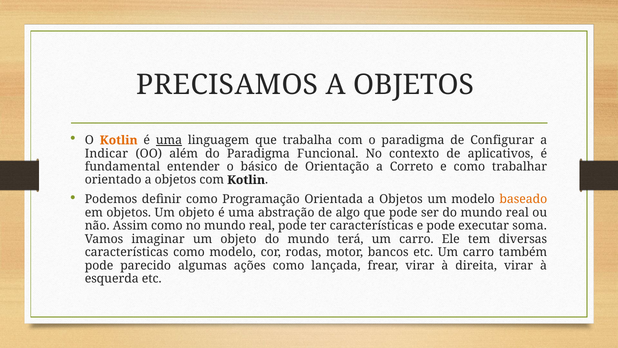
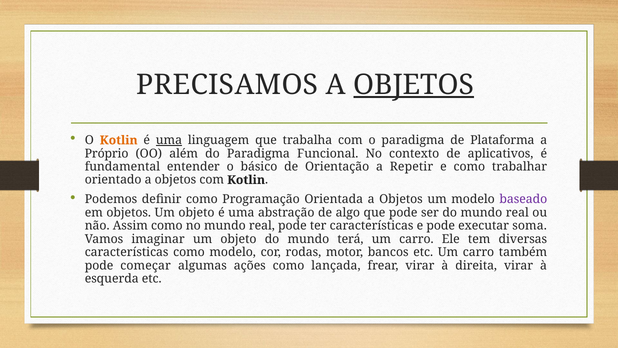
OBJETOS at (414, 85) underline: none -> present
Configurar: Configurar -> Plataforma
Indicar: Indicar -> Próprio
Correto: Correto -> Repetir
baseado colour: orange -> purple
parecido: parecido -> começar
